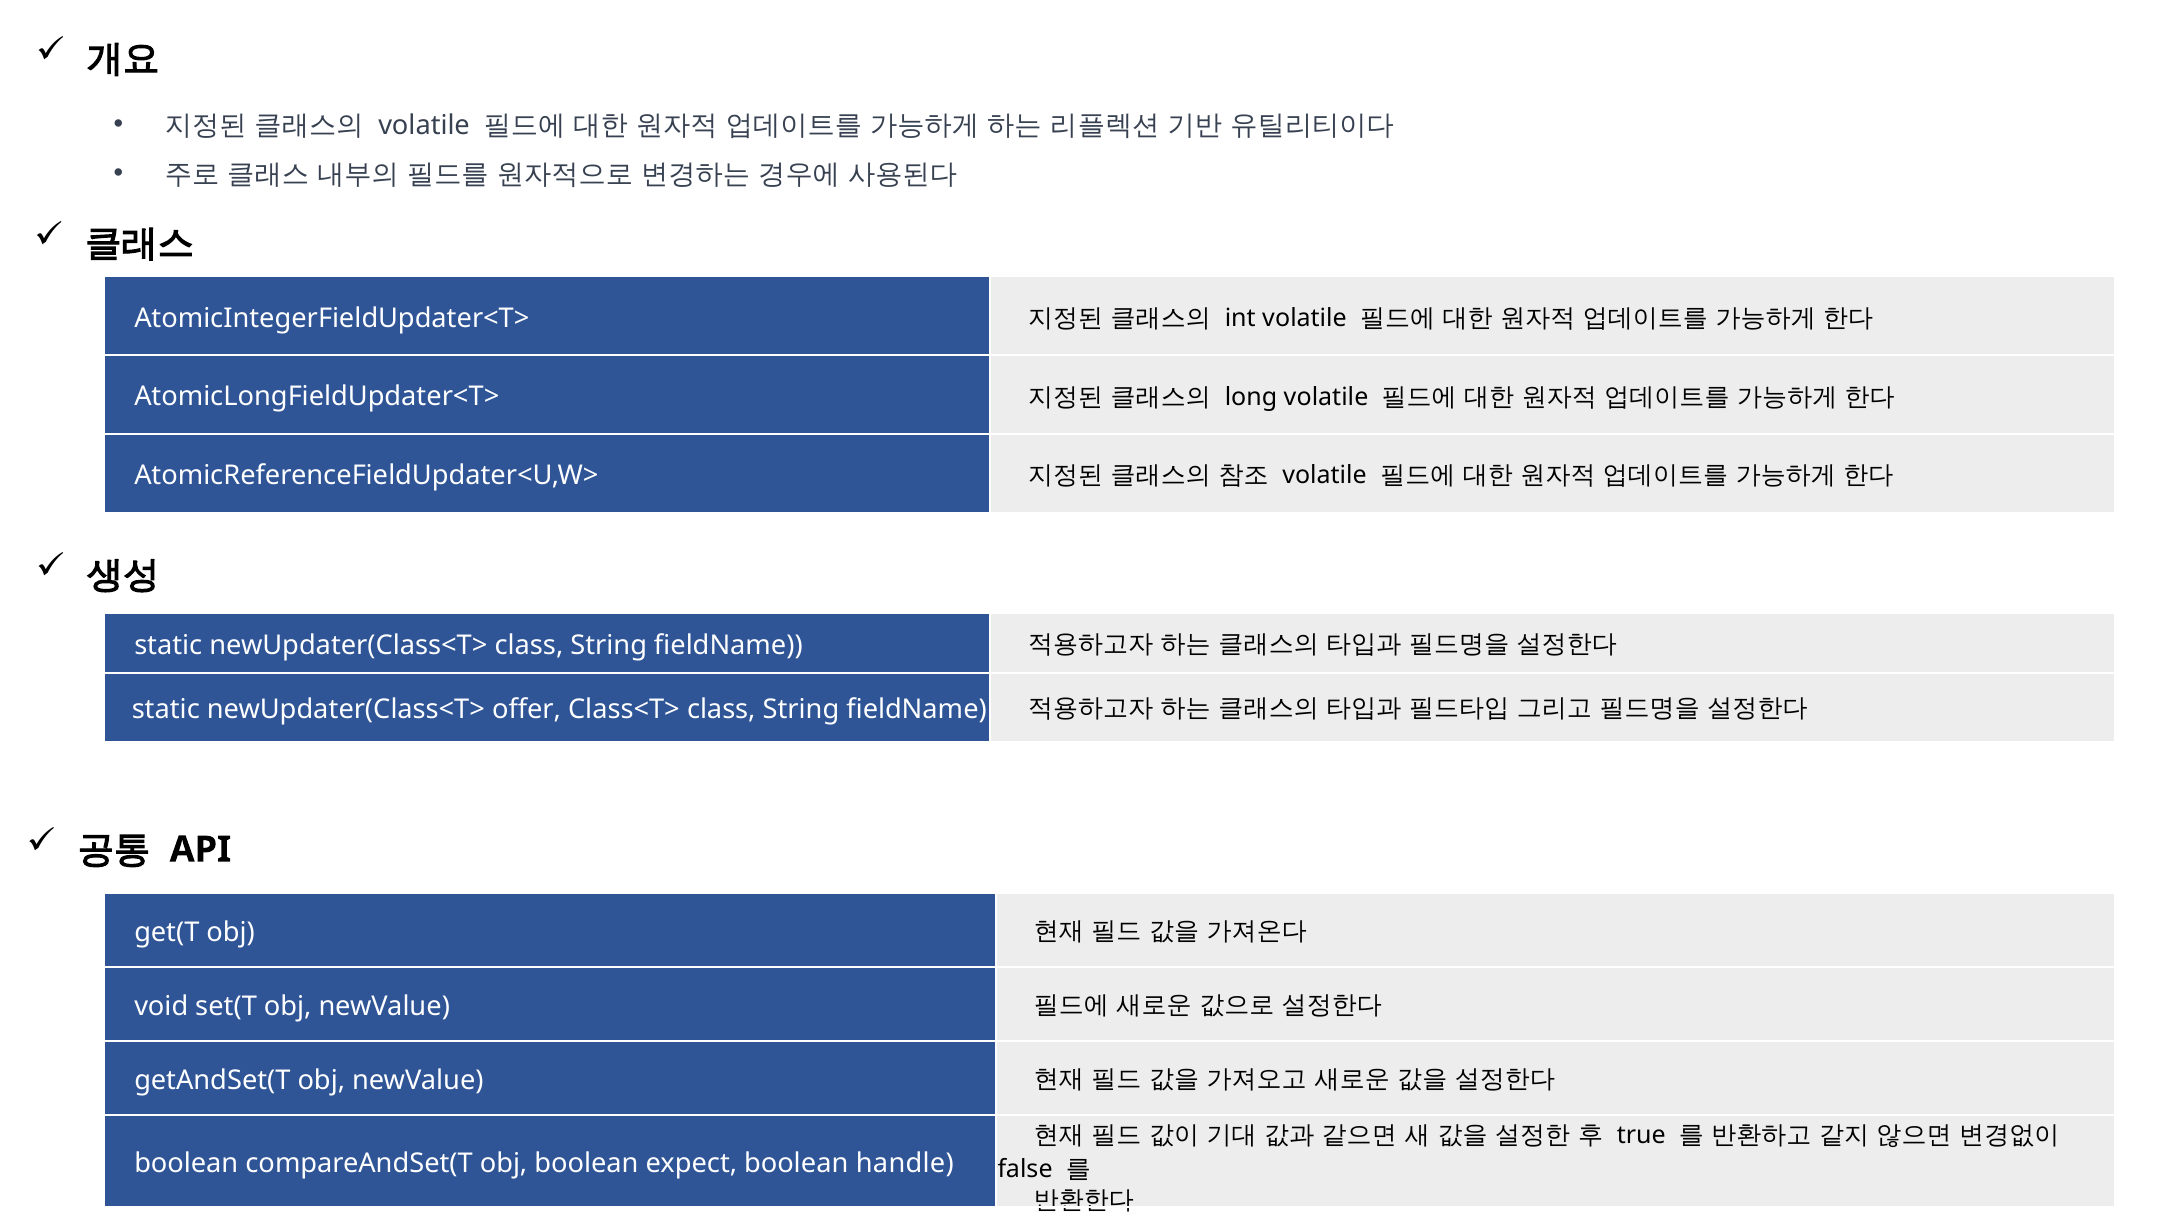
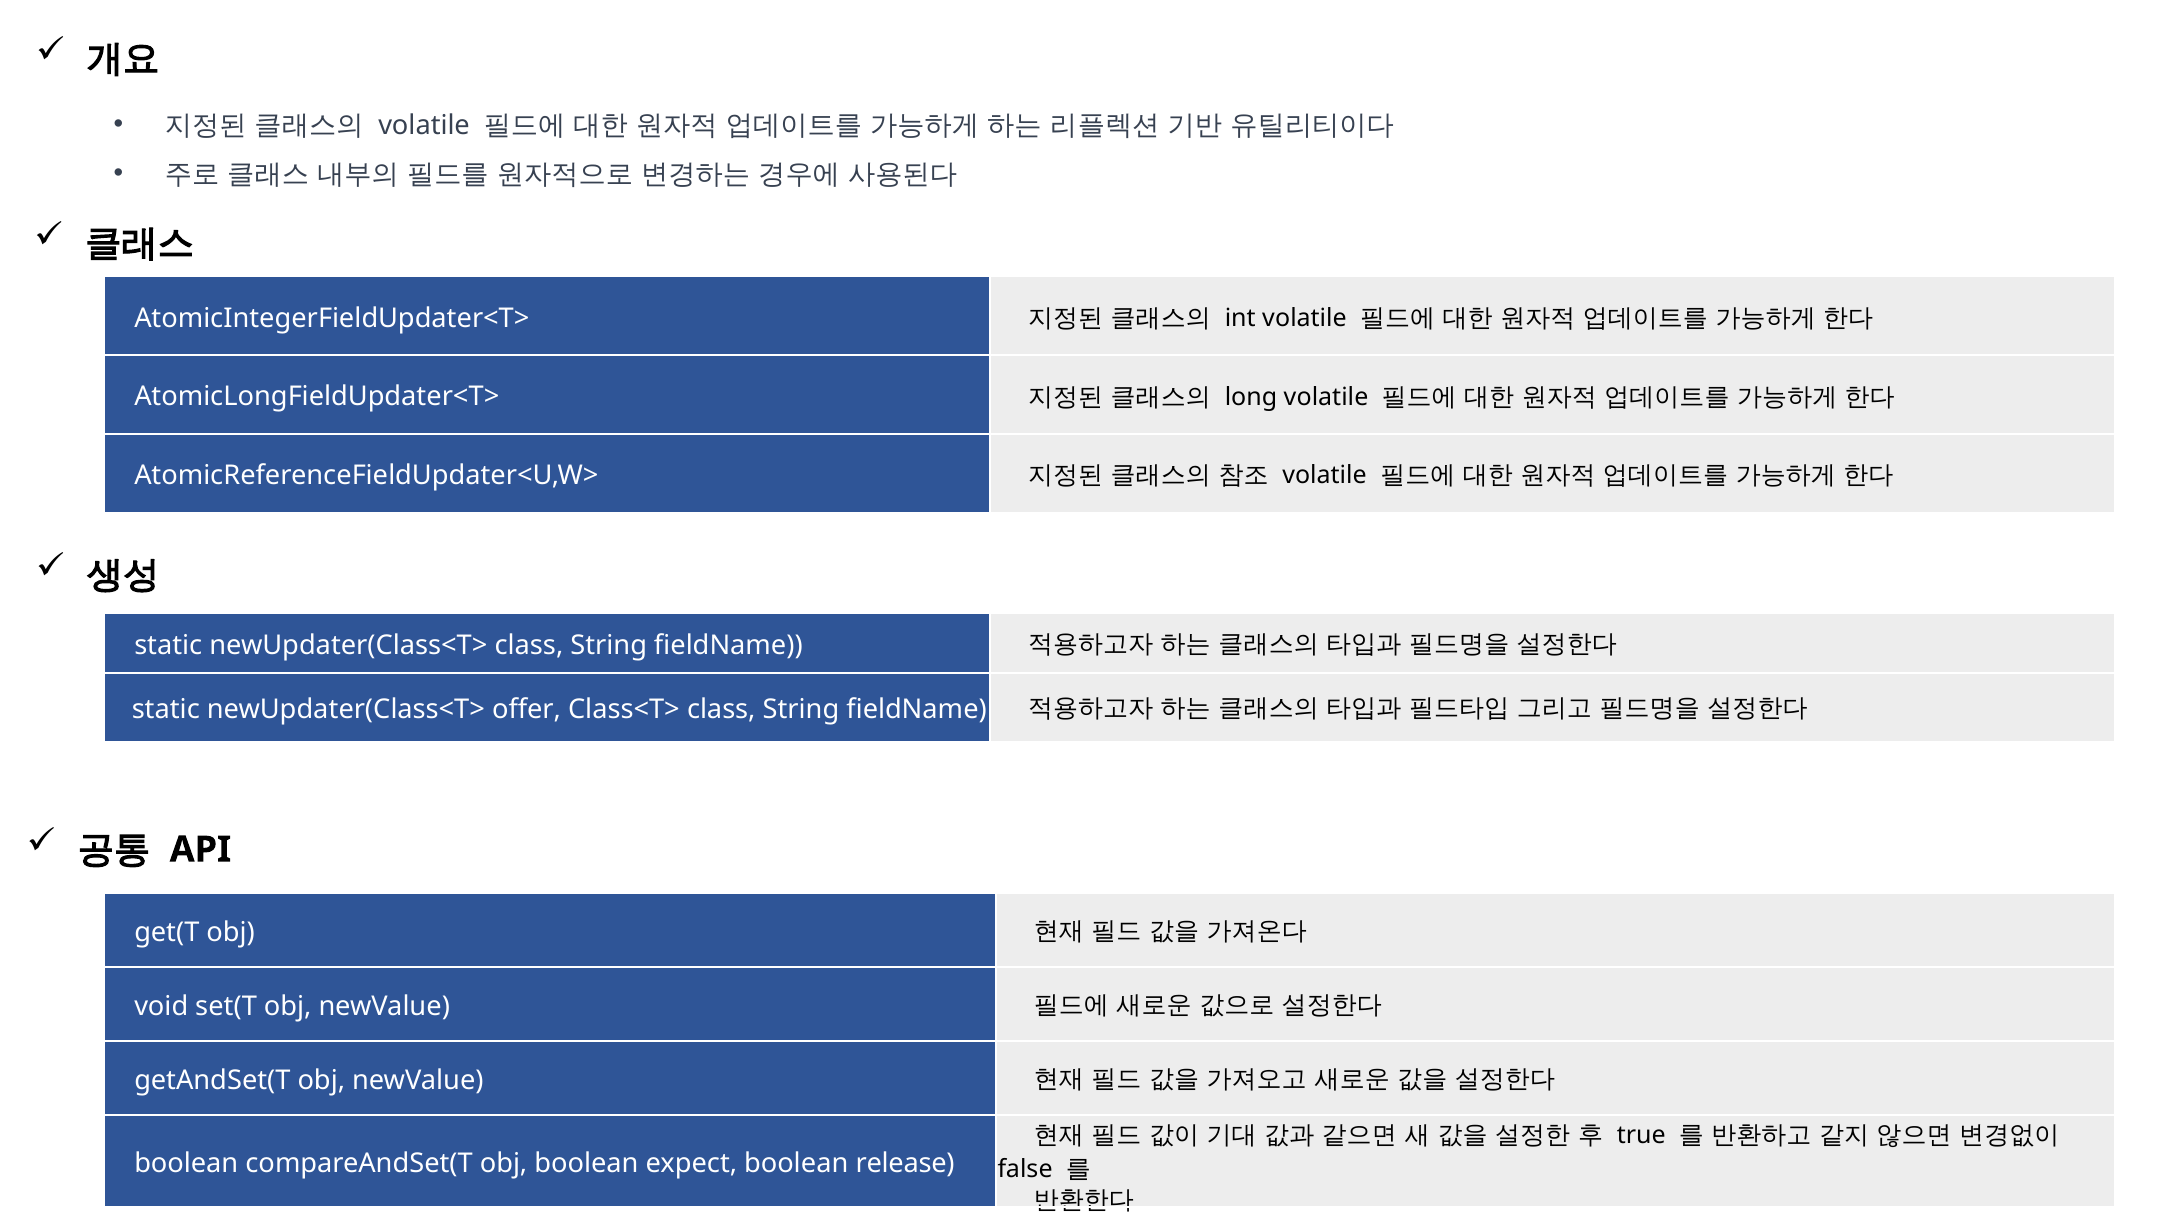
handle: handle -> release
